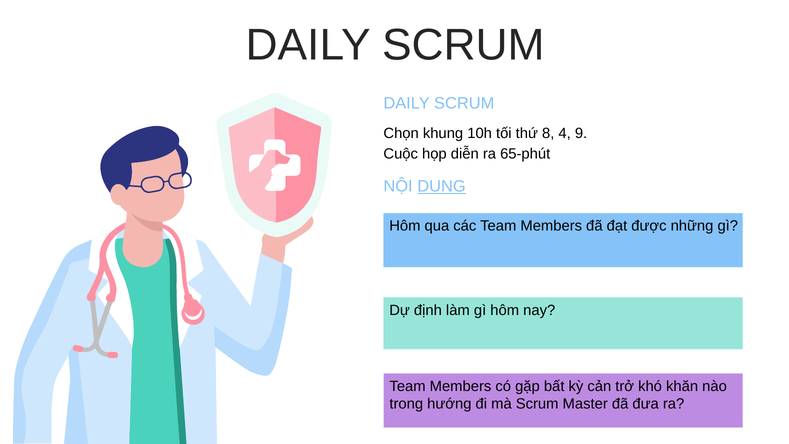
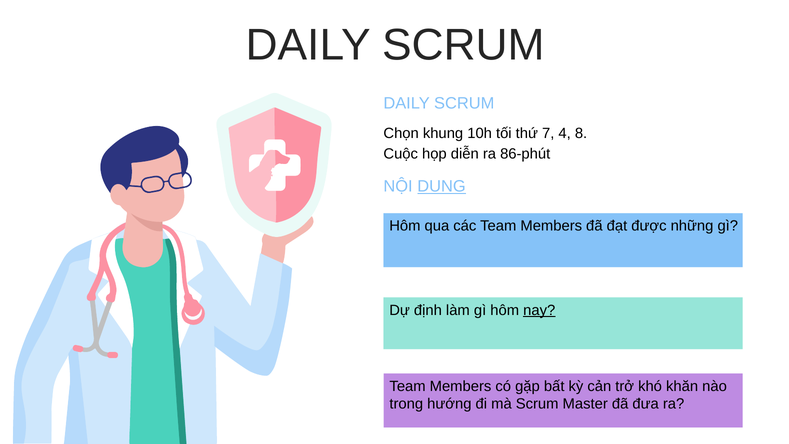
8: 8 -> 7
9: 9 -> 8
65‐phút: 65‐phút -> 86‐phút
nay underline: none -> present
